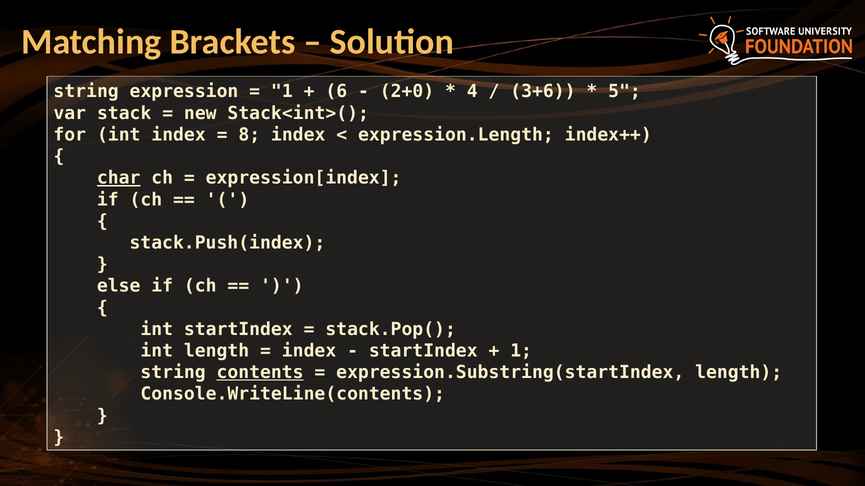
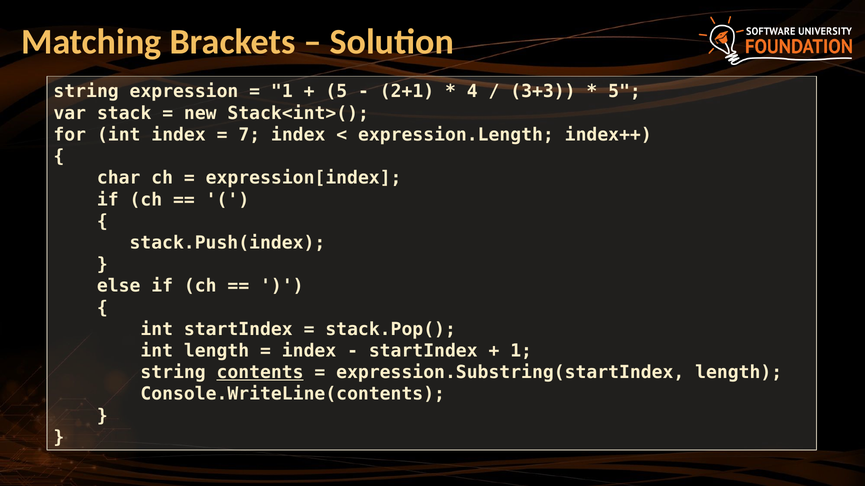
6 at (336, 92): 6 -> 5
2+0: 2+0 -> 2+1
3+6: 3+6 -> 3+3
8: 8 -> 7
char underline: present -> none
